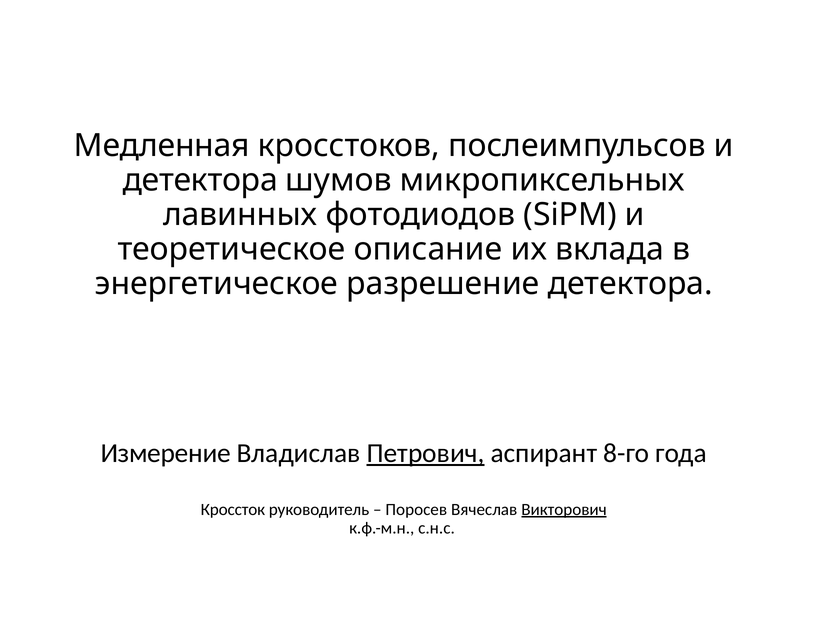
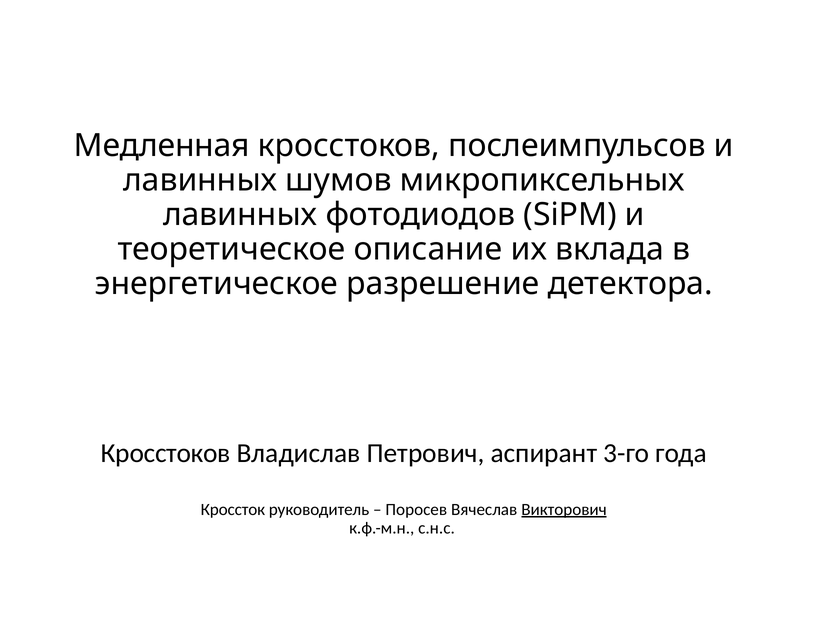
детектора at (200, 180): детектора -> лавинных
Измерение at (166, 453): Измерение -> Кросстоков
Петрович underline: present -> none
8-го: 8-го -> 3-го
